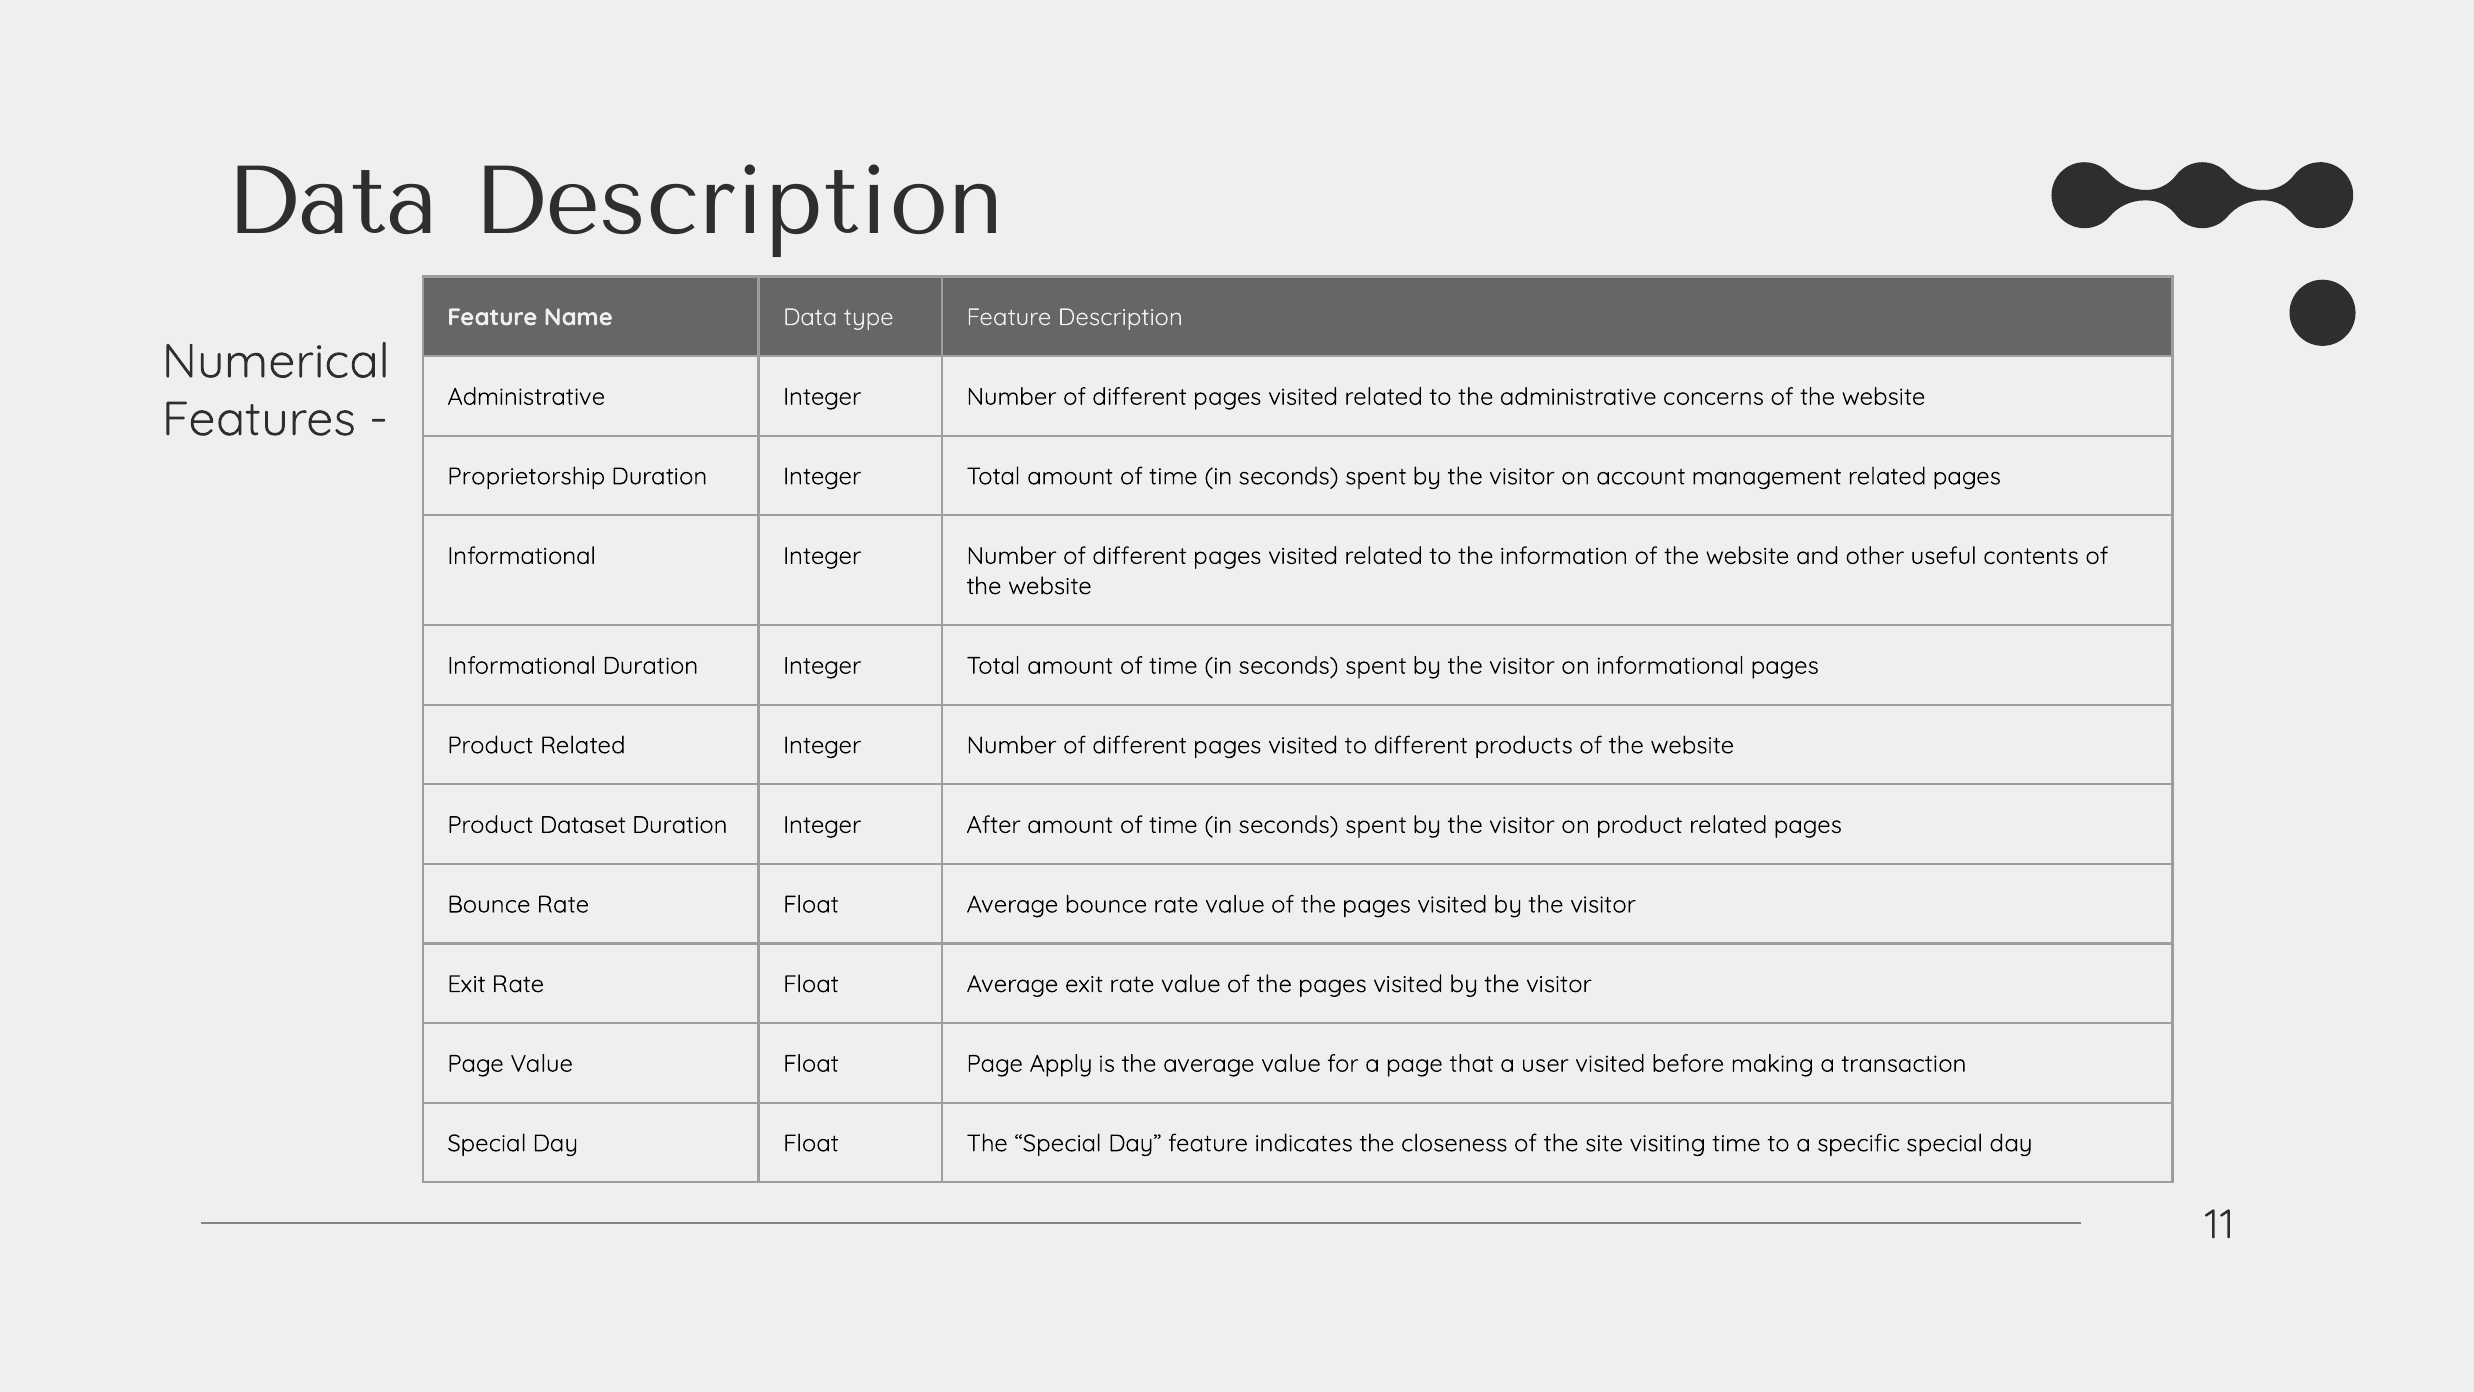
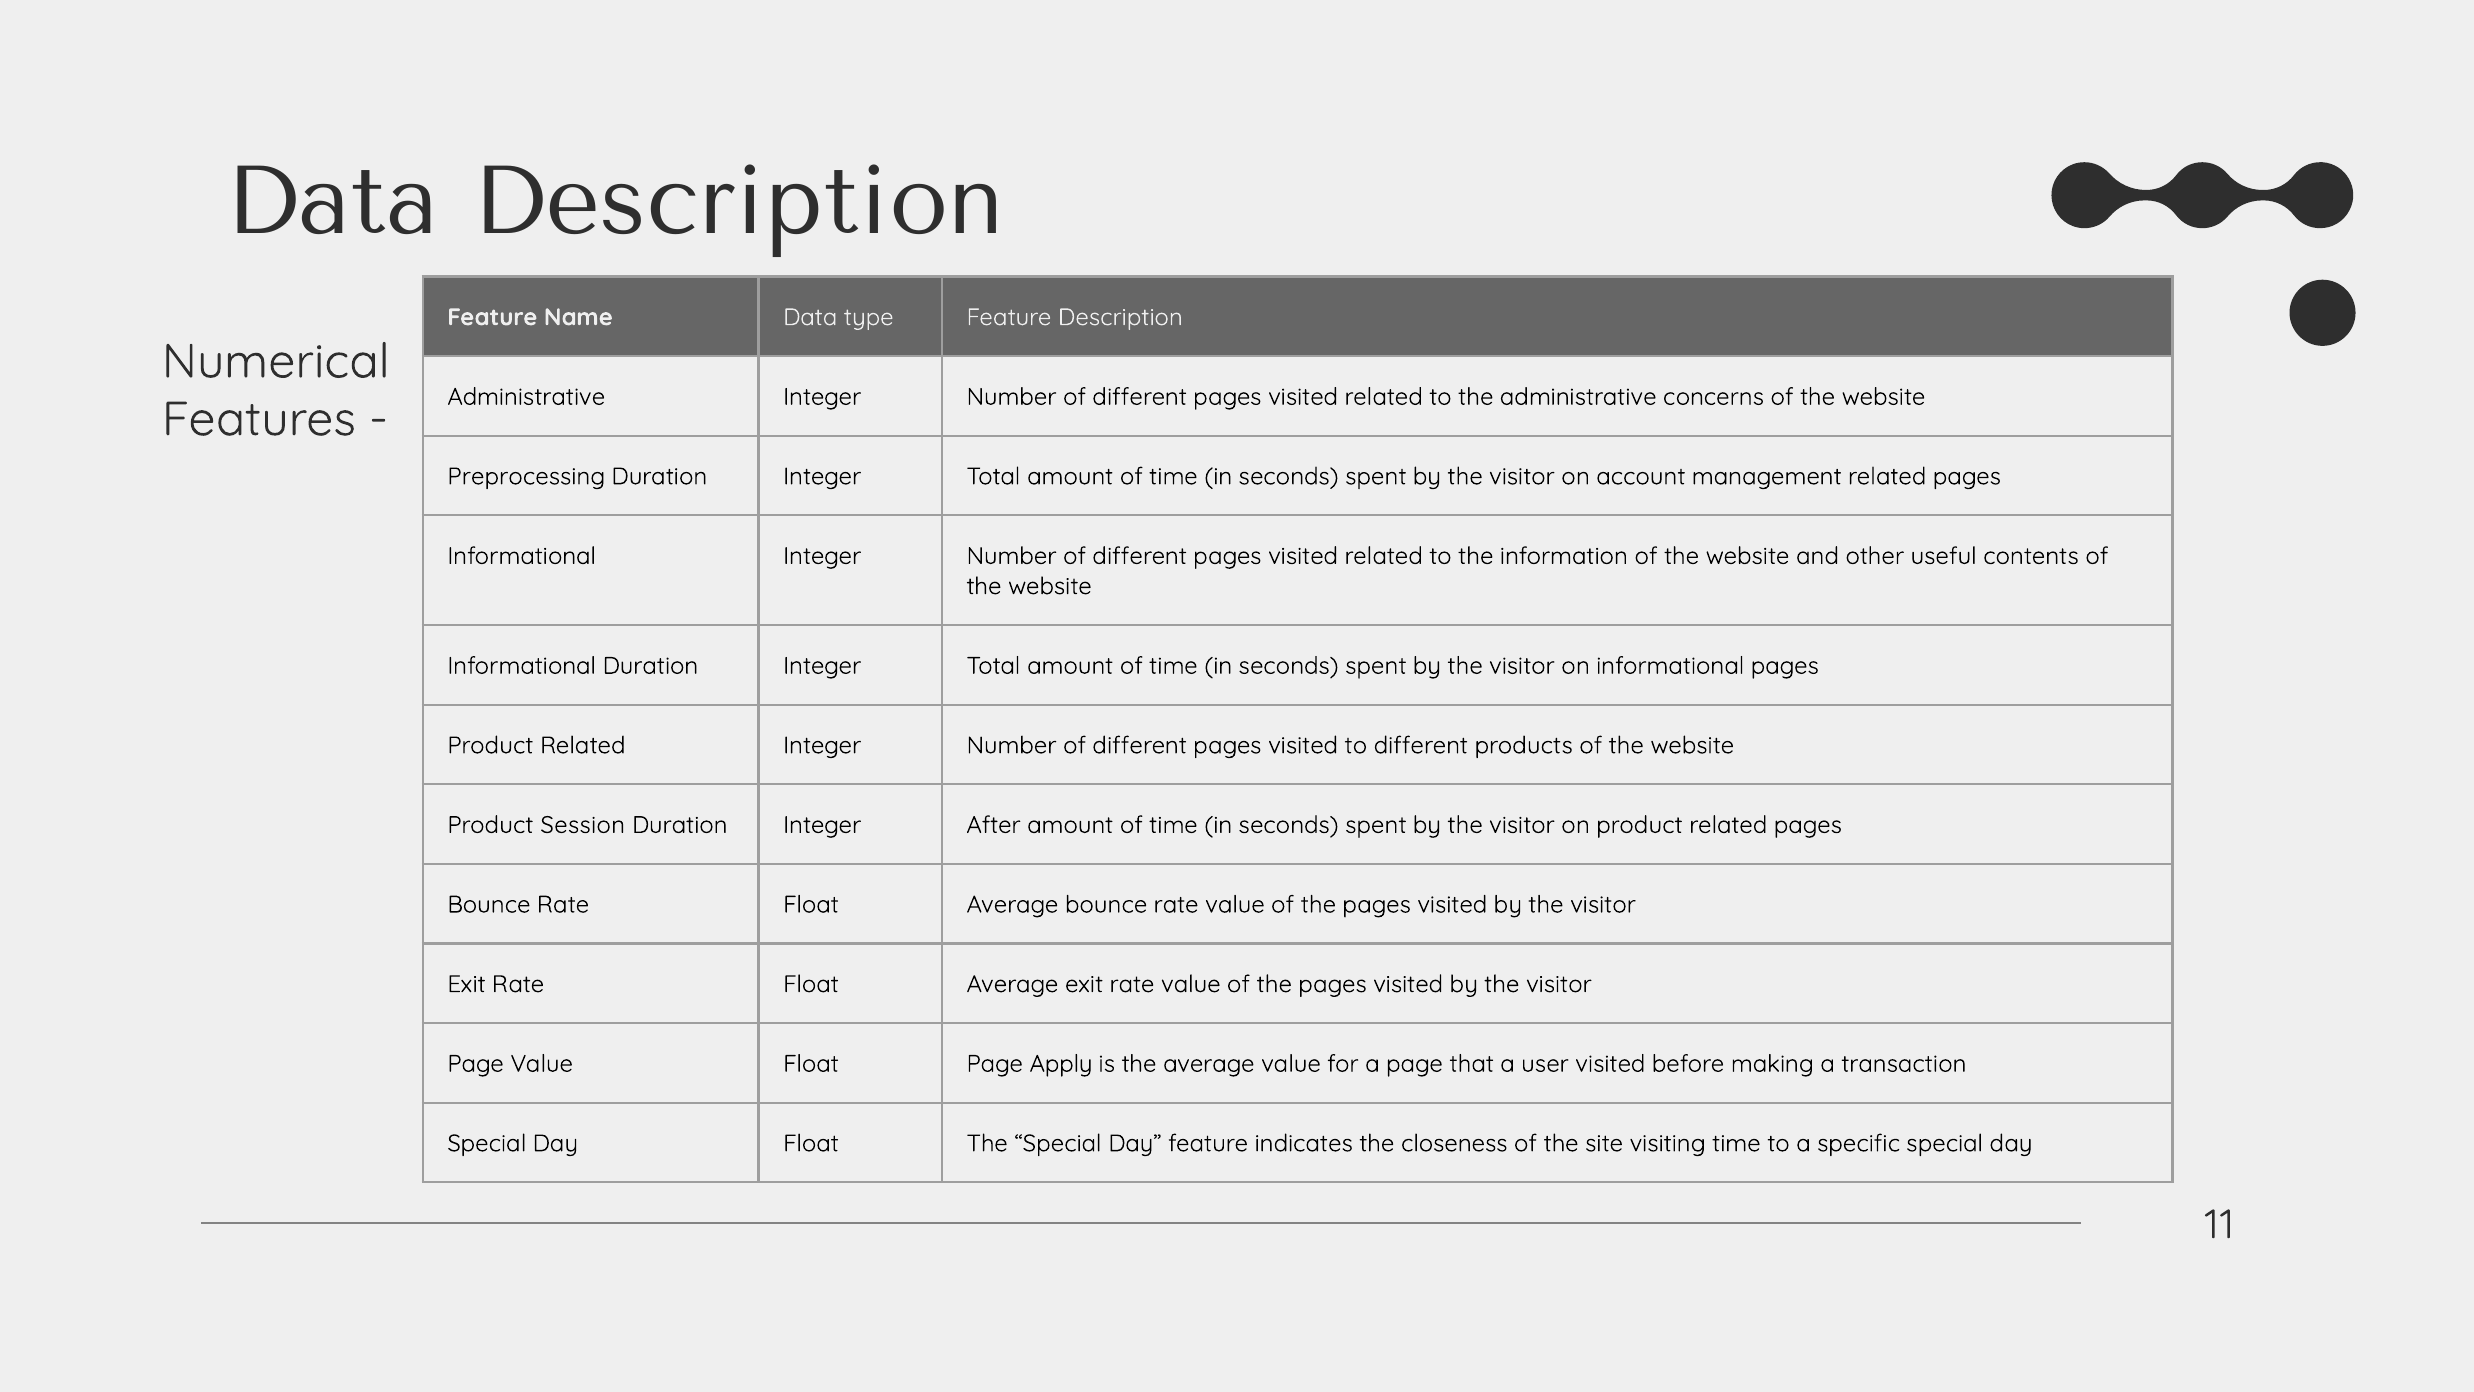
Proprietorship: Proprietorship -> Preprocessing
Dataset: Dataset -> Session
